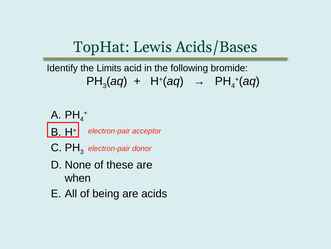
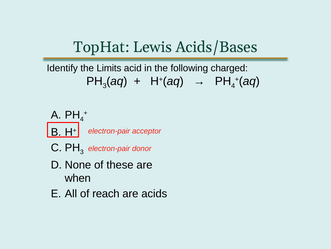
bromide: bromide -> charged
being: being -> reach
